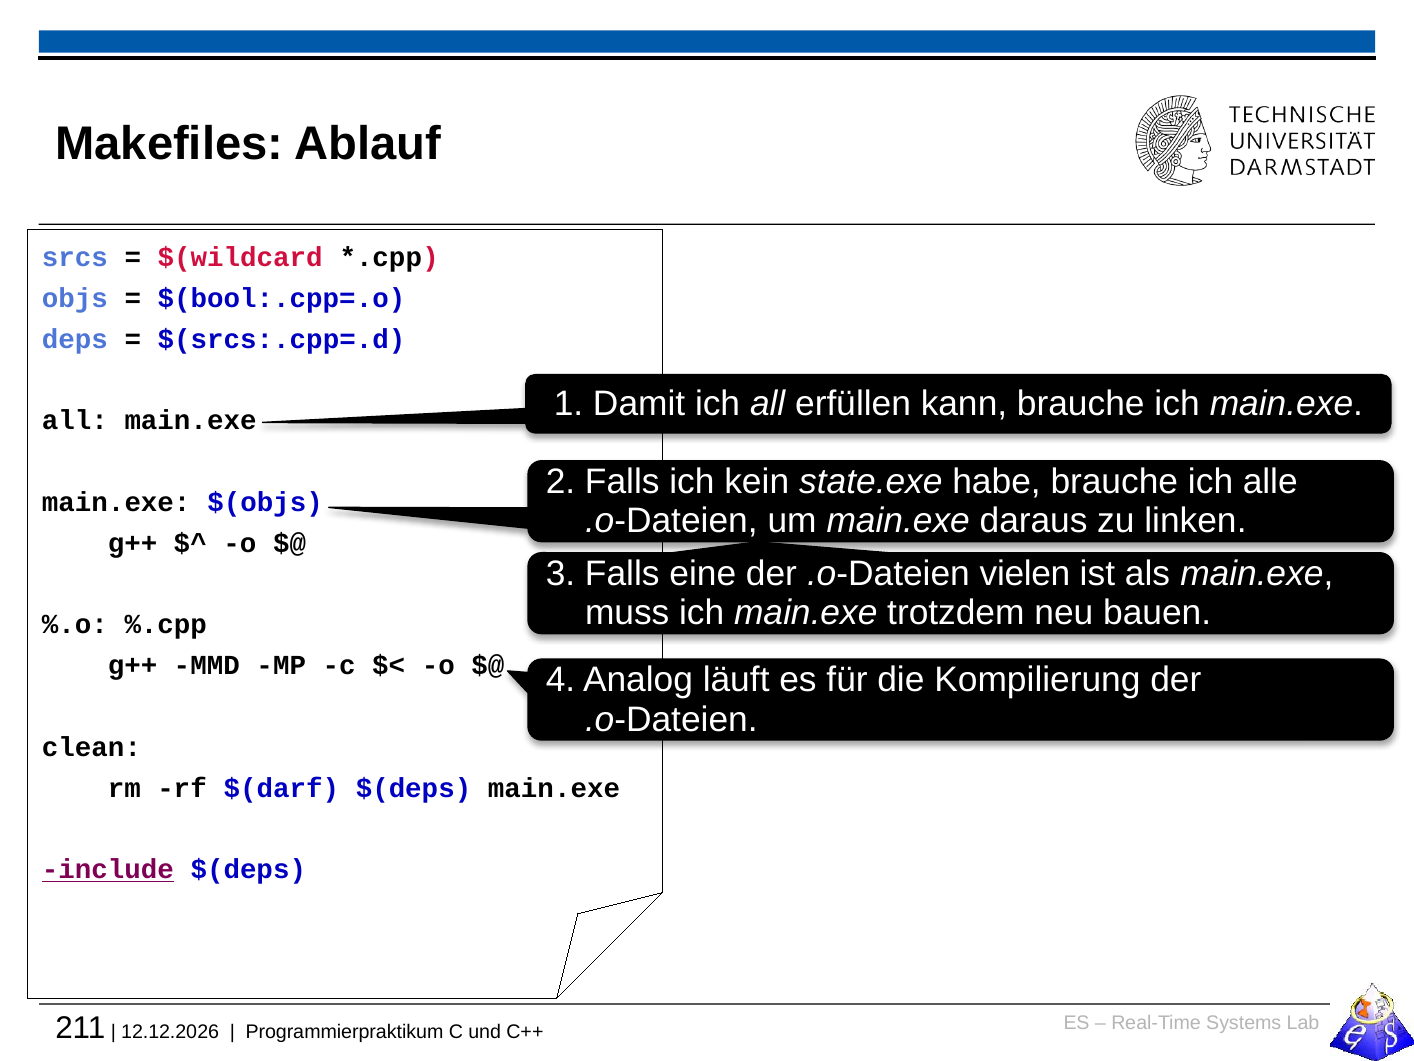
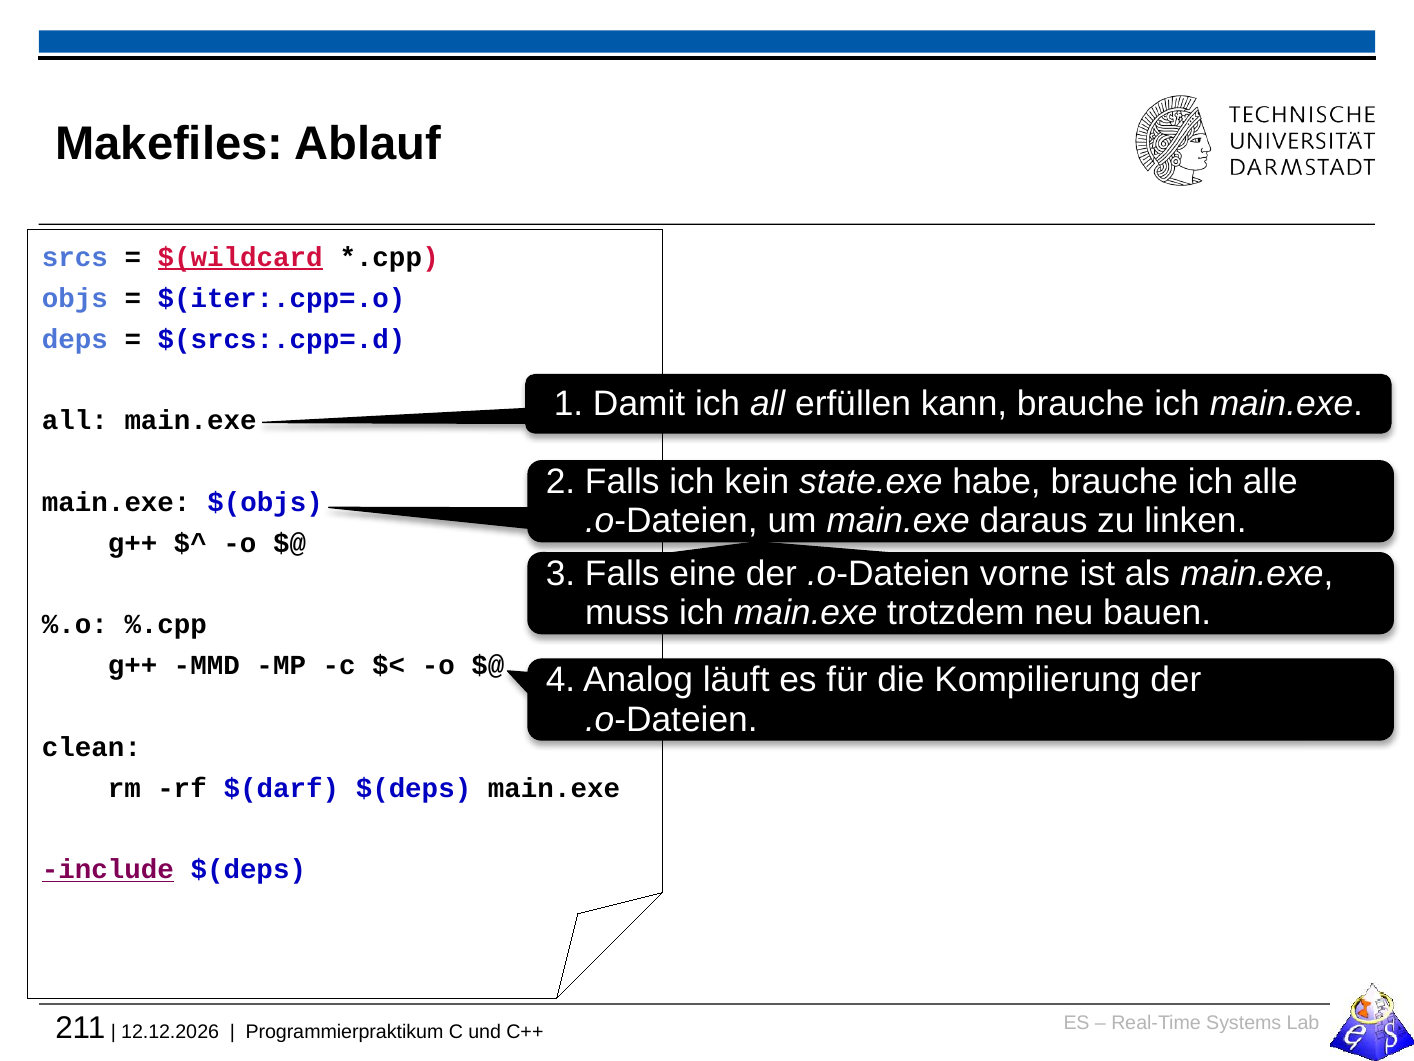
$(wildcard underline: none -> present
$(bool:.cpp=.o: $(bool:.cpp=.o -> $(iter:.cpp=.o
vielen: vielen -> vorne
